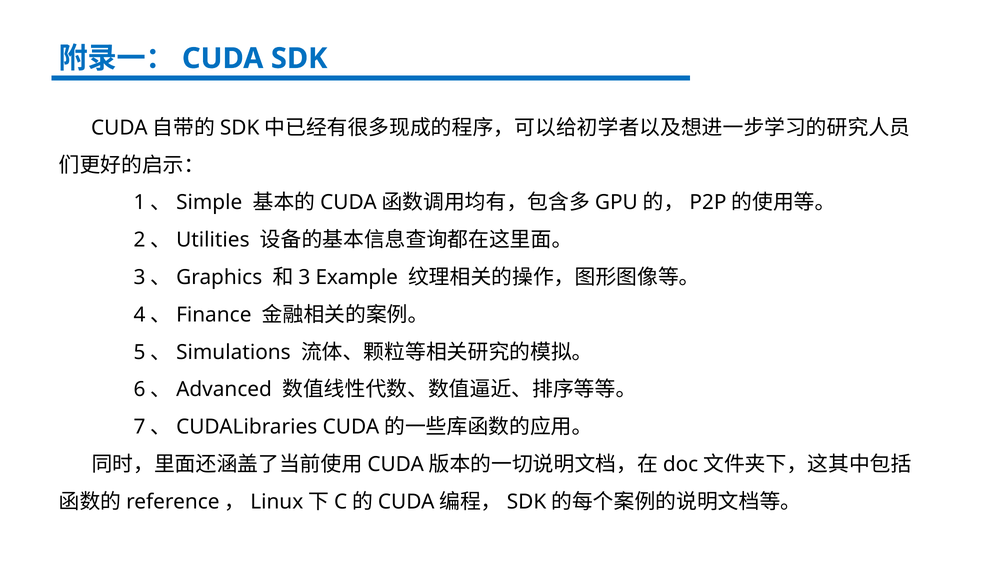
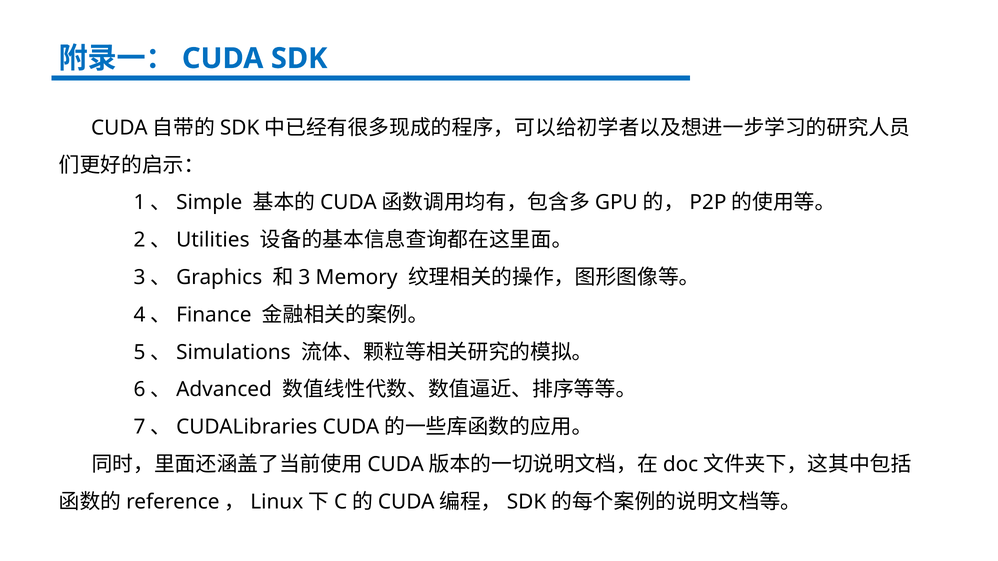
Example: Example -> Memory
